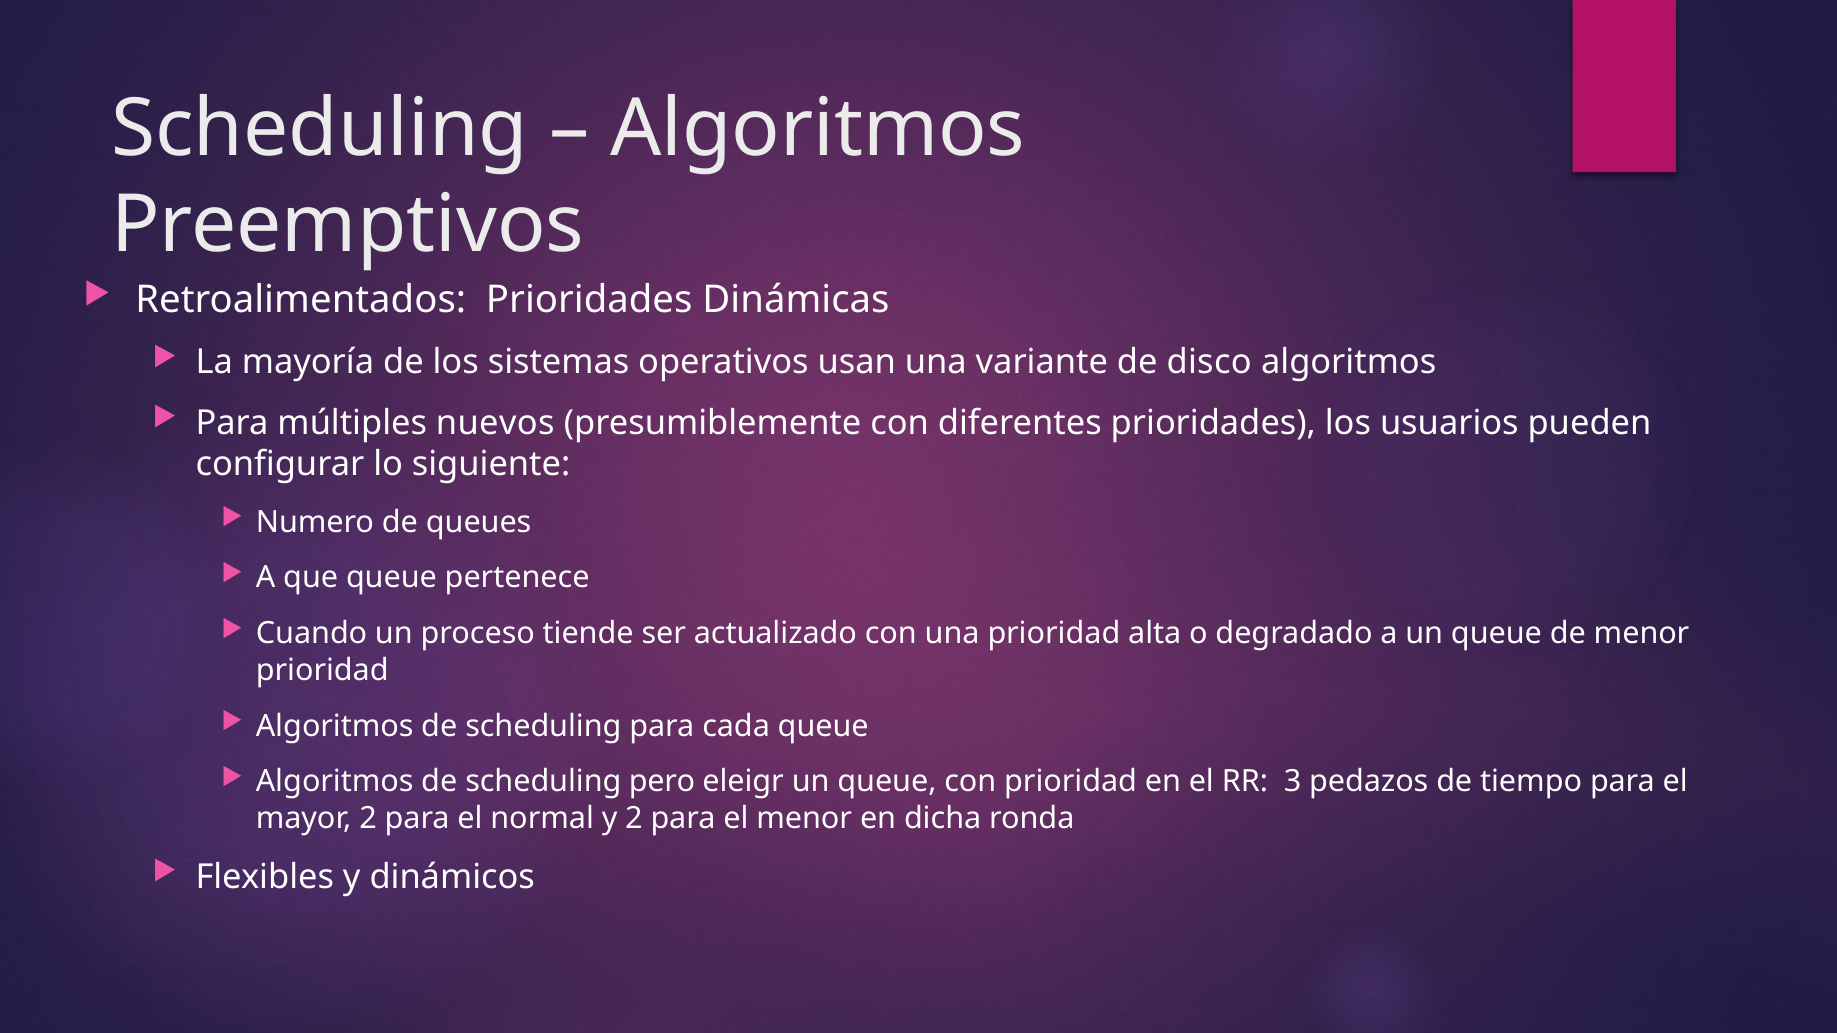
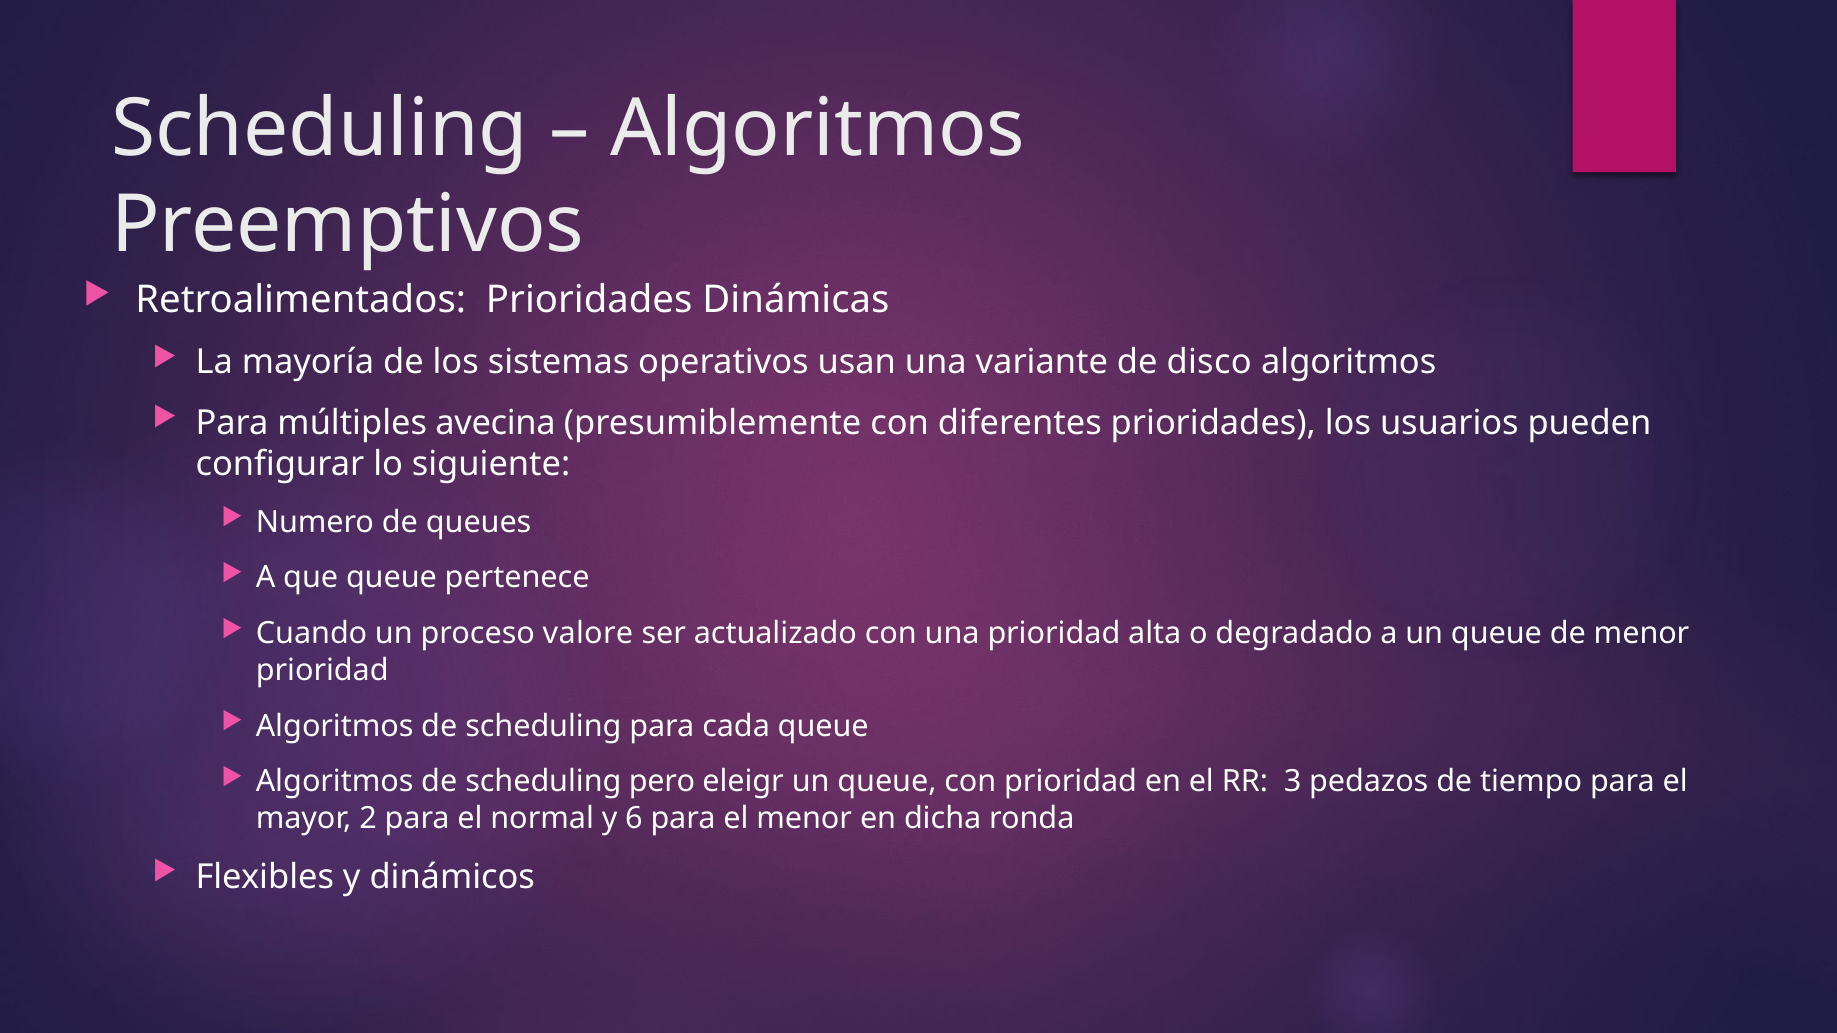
nuevos: nuevos -> avecina
tiende: tiende -> valore
y 2: 2 -> 6
